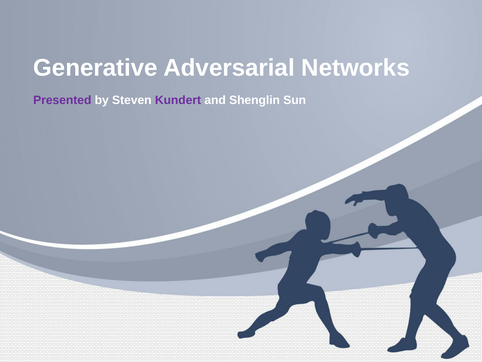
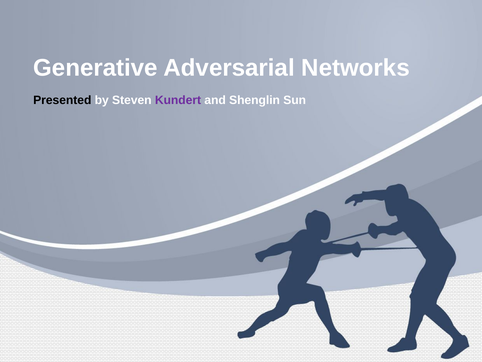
Presented colour: purple -> black
